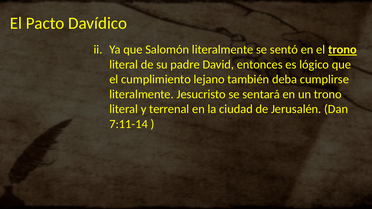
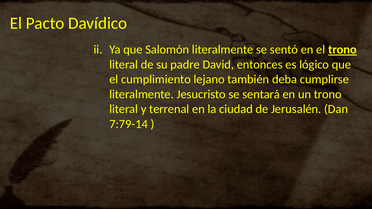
7:11-14: 7:11-14 -> 7:79-14
